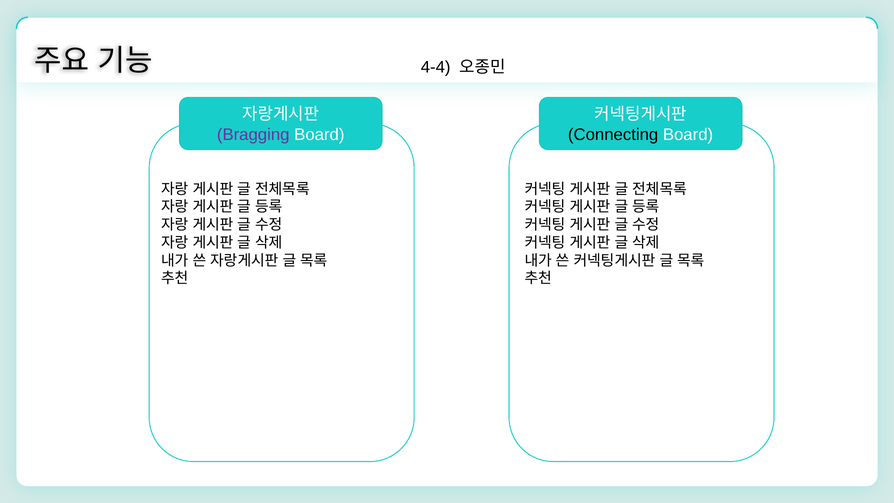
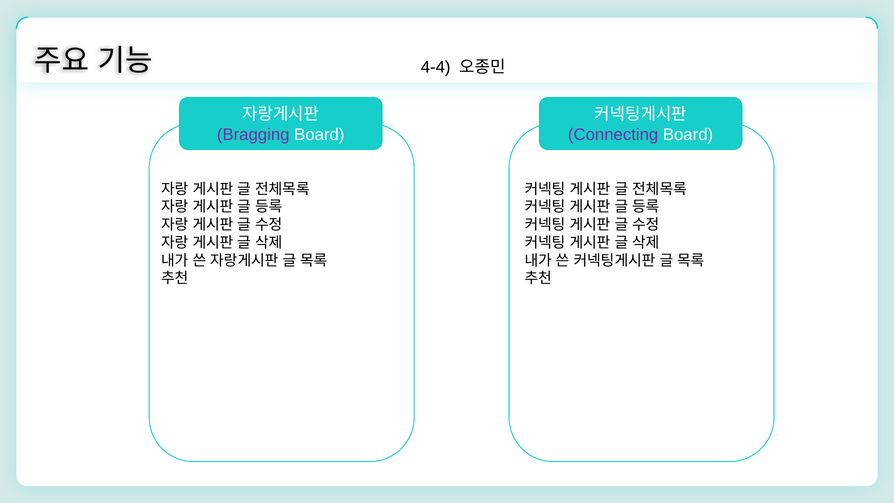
Connecting colour: black -> purple
